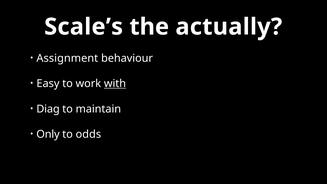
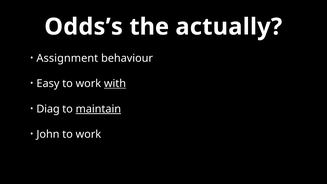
Scale’s: Scale’s -> Odds’s
maintain underline: none -> present
Only: Only -> John
odds at (88, 134): odds -> work
